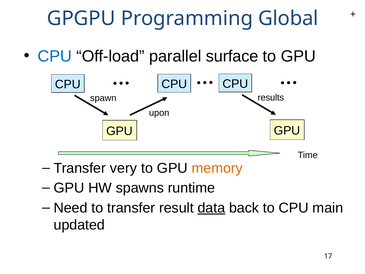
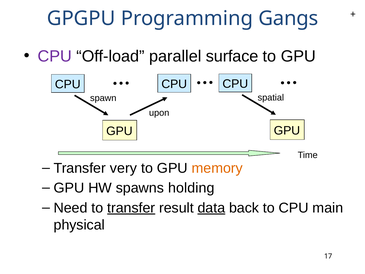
Global: Global -> Gangs
CPU at (55, 56) colour: blue -> purple
results: results -> spatial
runtime: runtime -> holding
transfer at (131, 208) underline: none -> present
updated: updated -> physical
